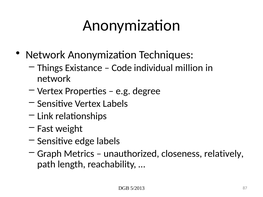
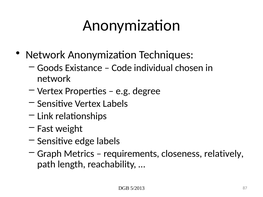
Things: Things -> Goods
million: million -> chosen
unauthorized: unauthorized -> requirements
